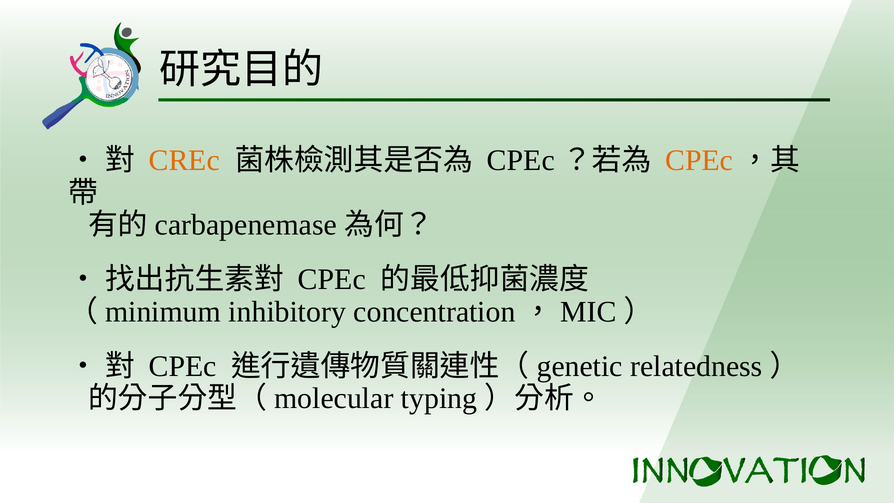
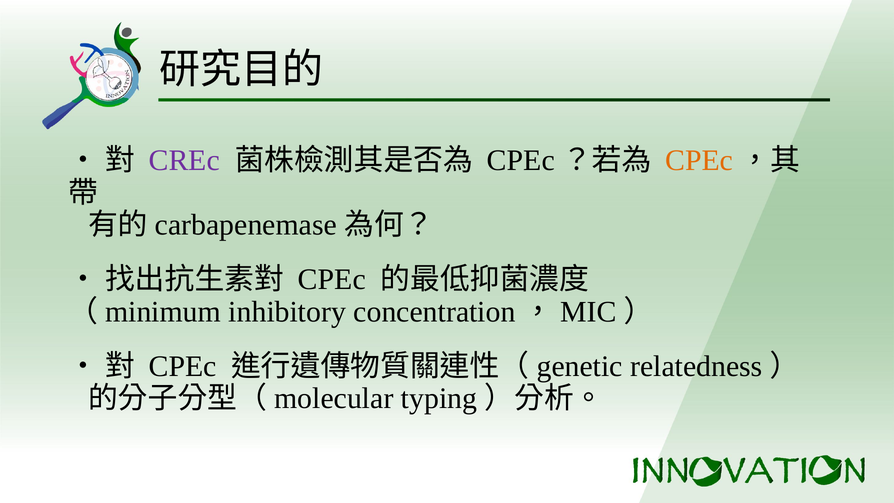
CREc colour: orange -> purple
